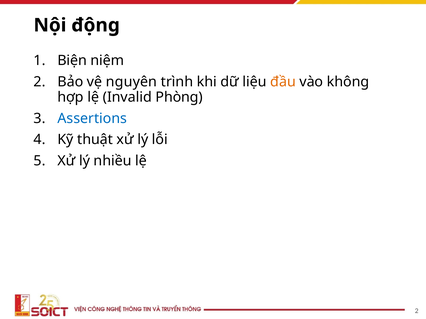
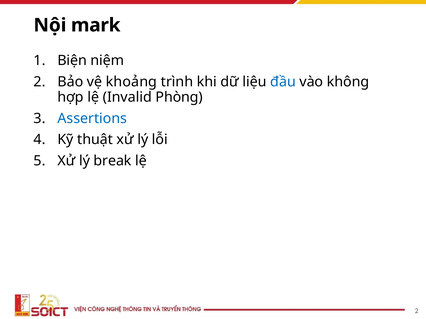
động: động -> mark
nguyên: nguyên -> khoảng
đầu colour: orange -> blue
nhiều: nhiều -> break
